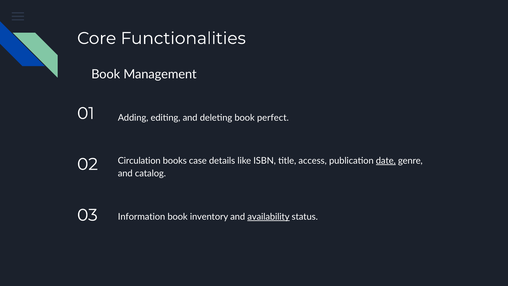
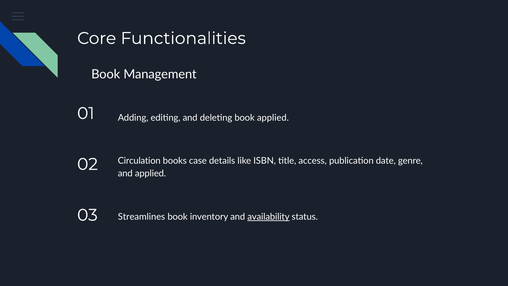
book perfect: perfect -> applied
date underline: present -> none
and catalog: catalog -> applied
Information: Information -> Streamlines
